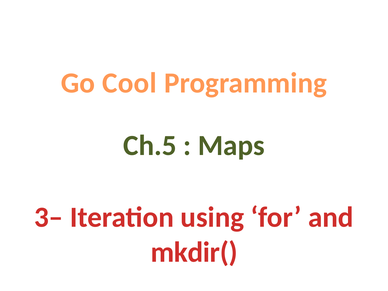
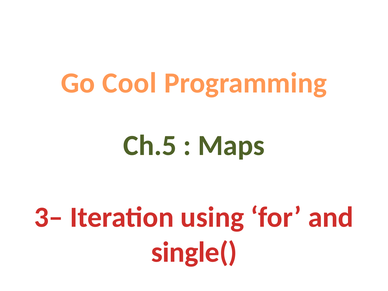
mkdir(: mkdir( -> single(
